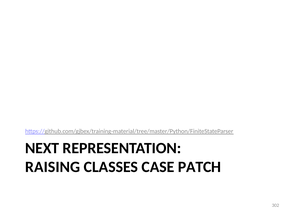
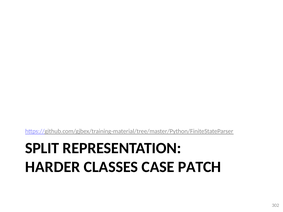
NEXT: NEXT -> SPLIT
RAISING: RAISING -> HARDER
